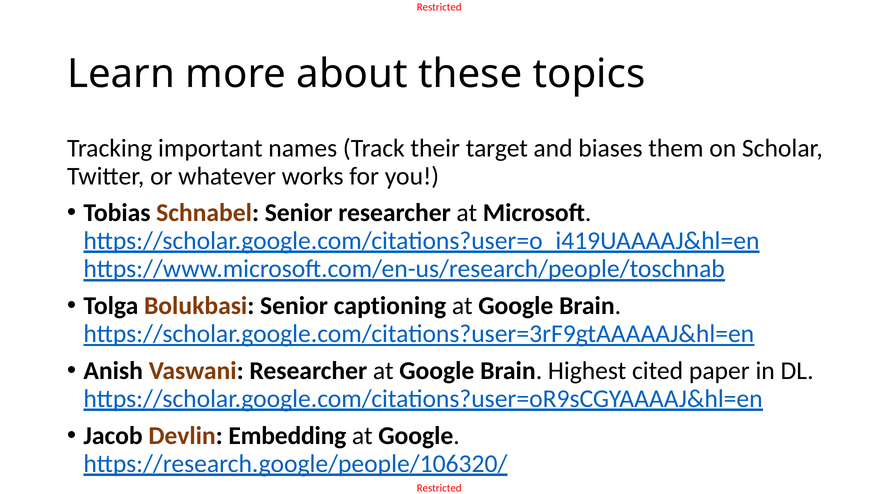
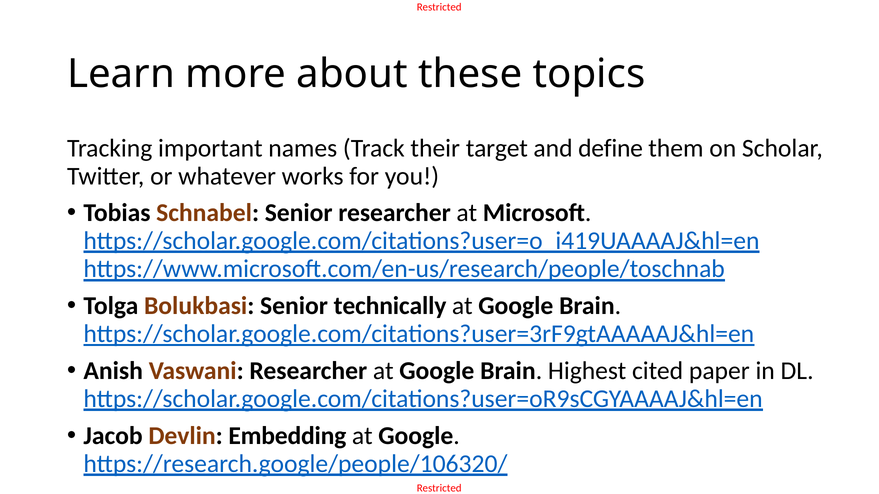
biases: biases -> define
captioning: captioning -> technically
